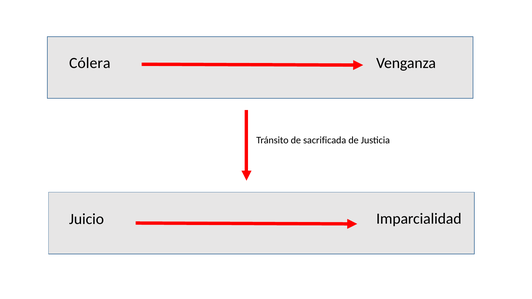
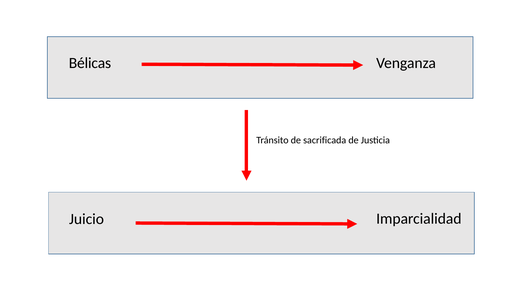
Cólera: Cólera -> Bélicas
